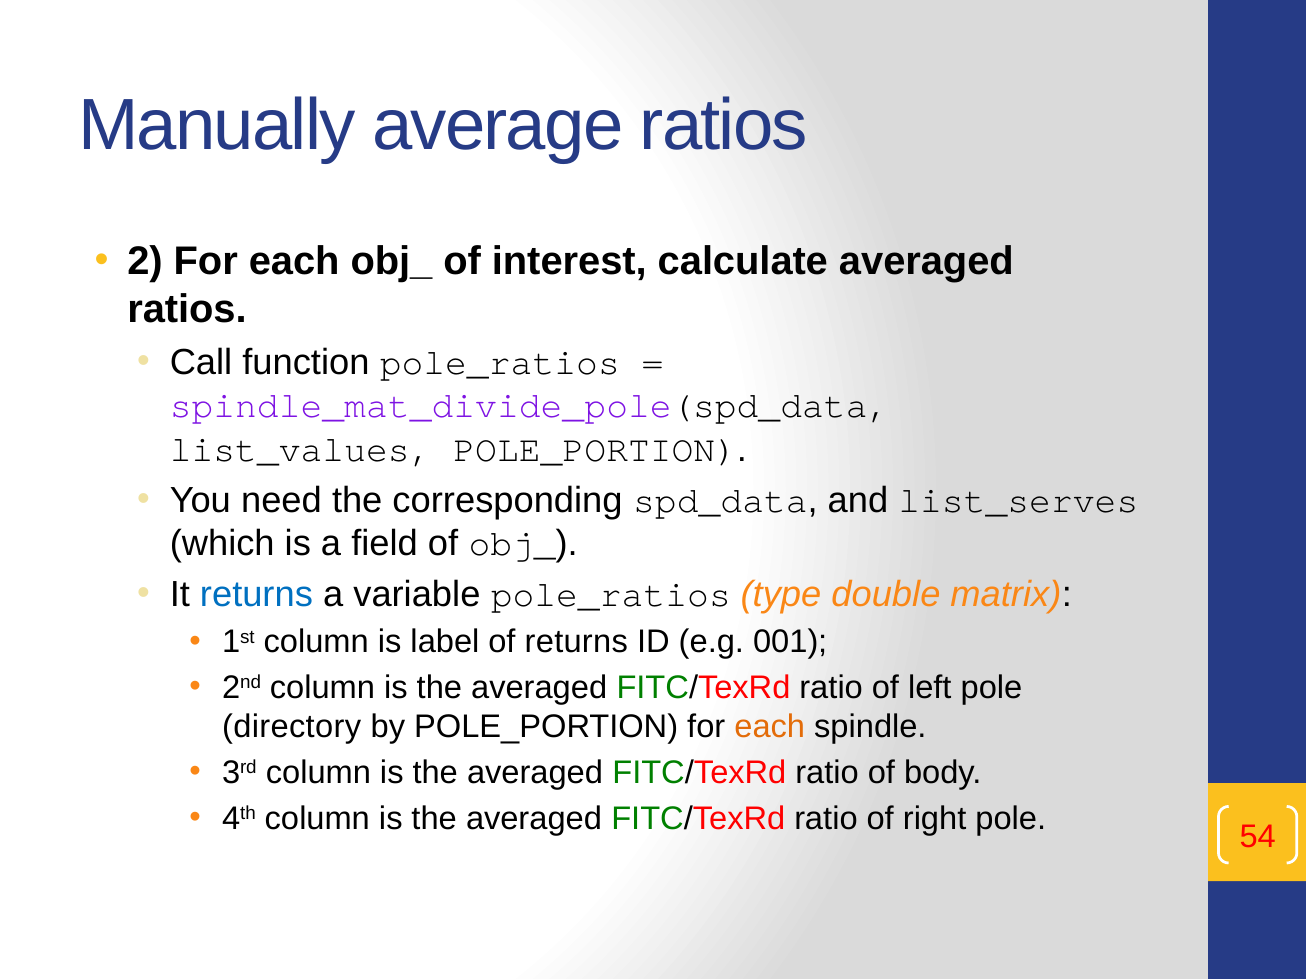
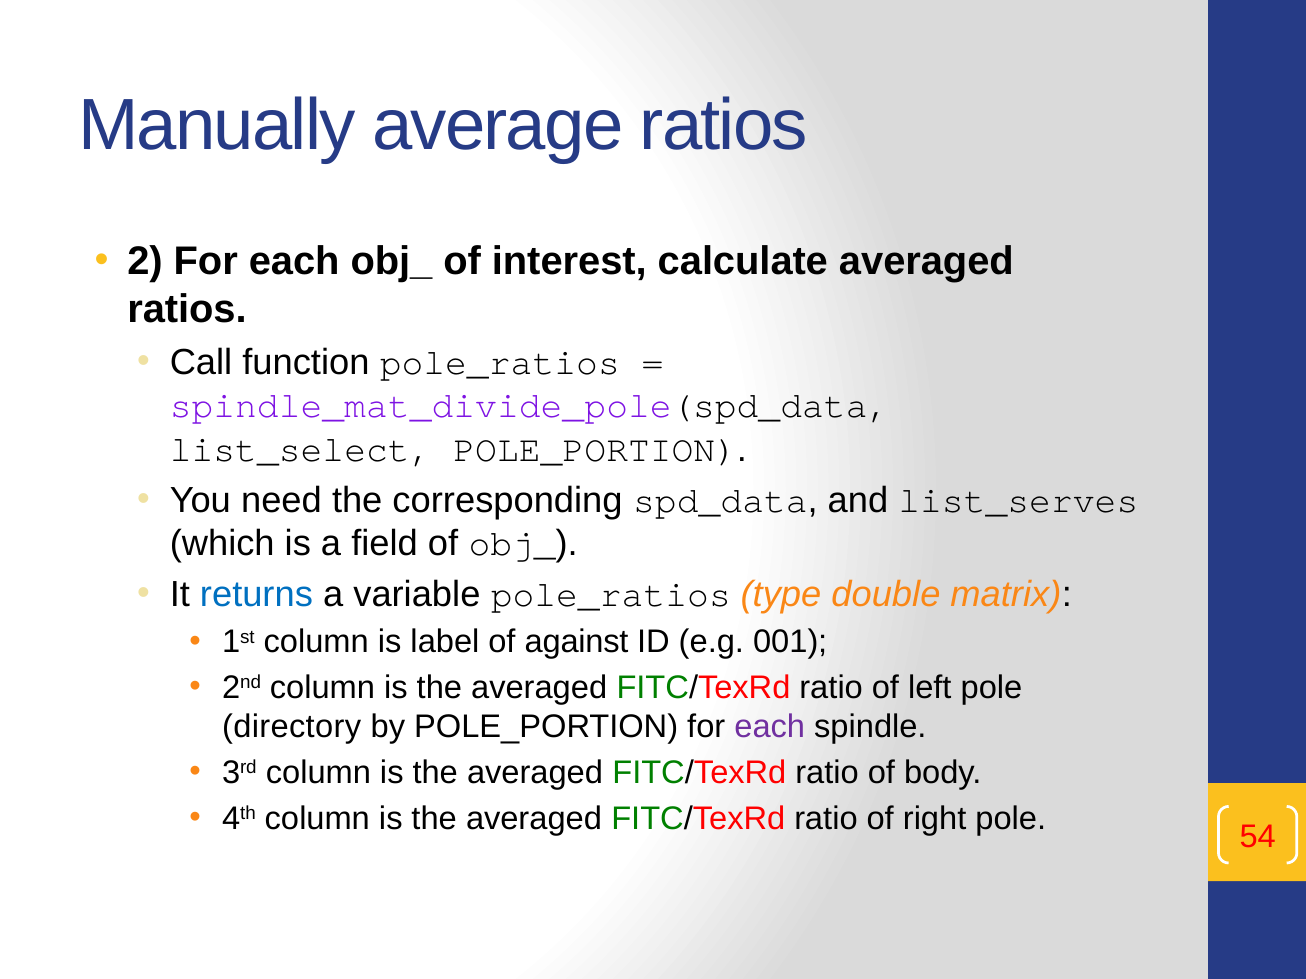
list_values: list_values -> list_select
of returns: returns -> against
each at (770, 727) colour: orange -> purple
